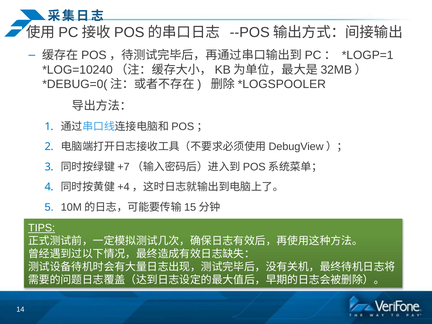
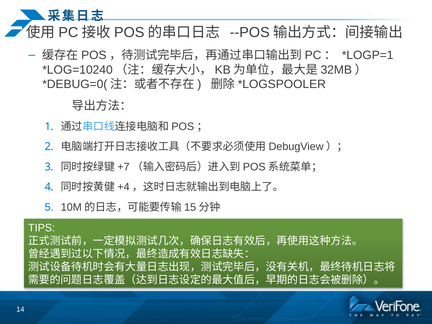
TIPS underline: present -> none
